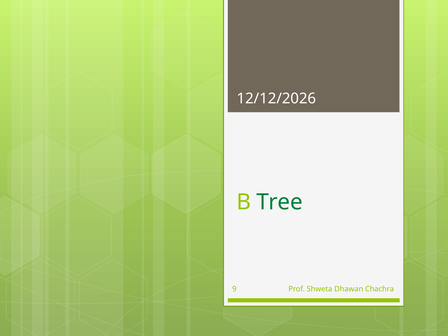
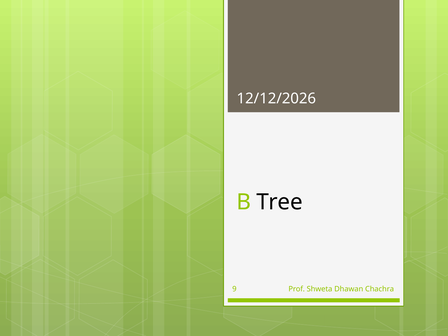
Tree colour: green -> black
